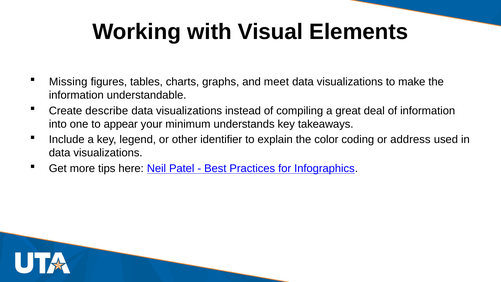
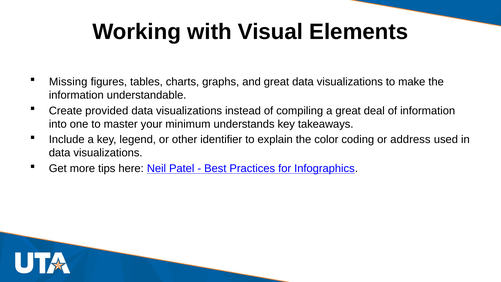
and meet: meet -> great
describe: describe -> provided
appear: appear -> master
